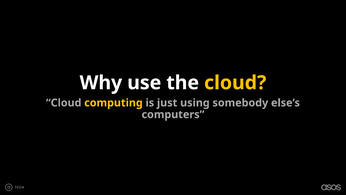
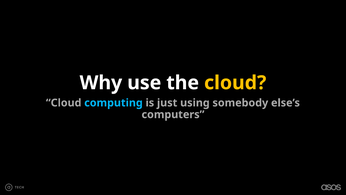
computing colour: yellow -> light blue
